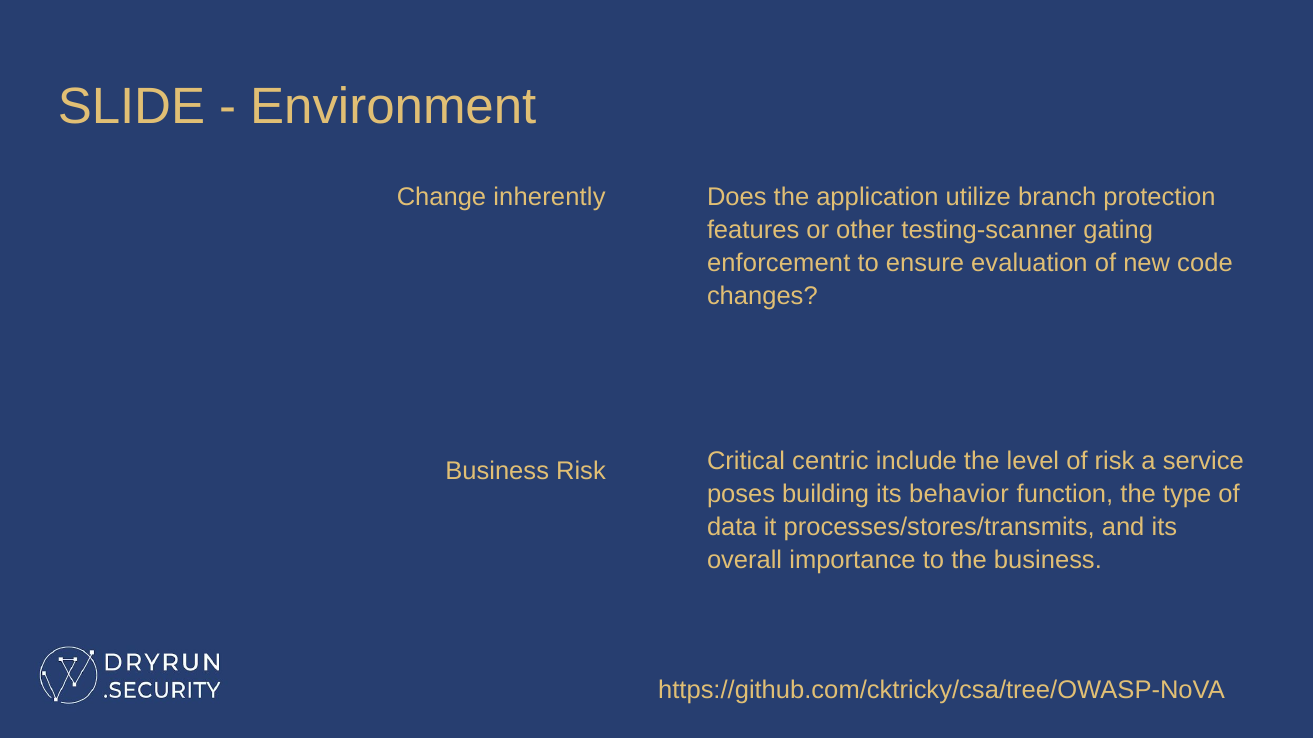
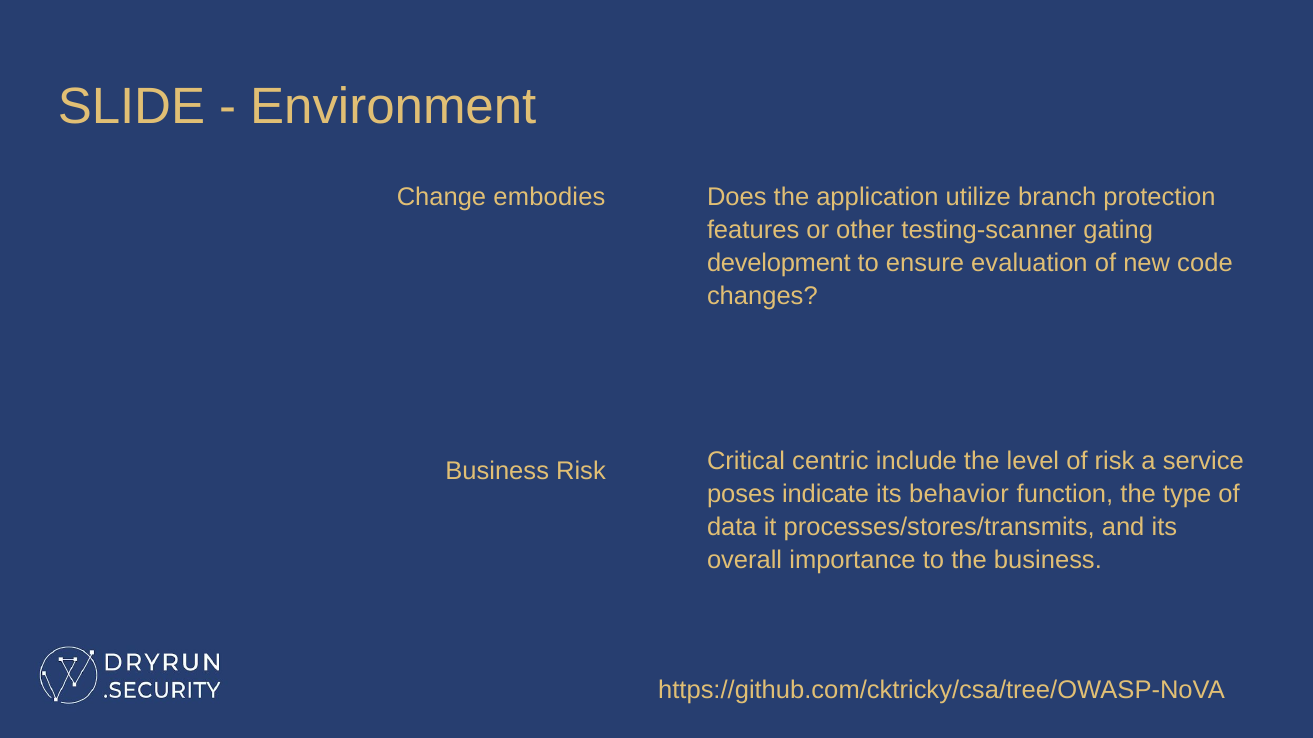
inherently: inherently -> embodies
enforcement: enforcement -> development
building: building -> indicate
